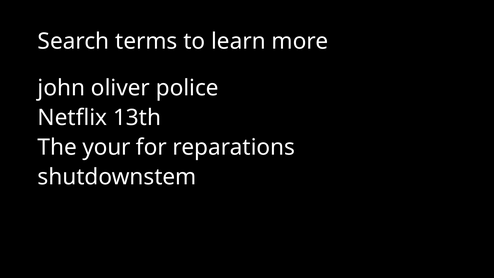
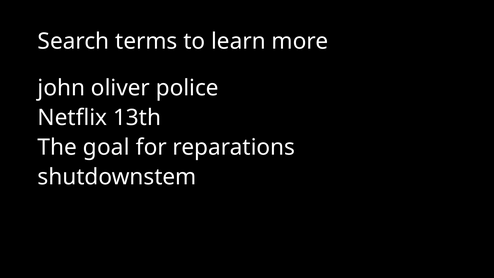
your: your -> goal
